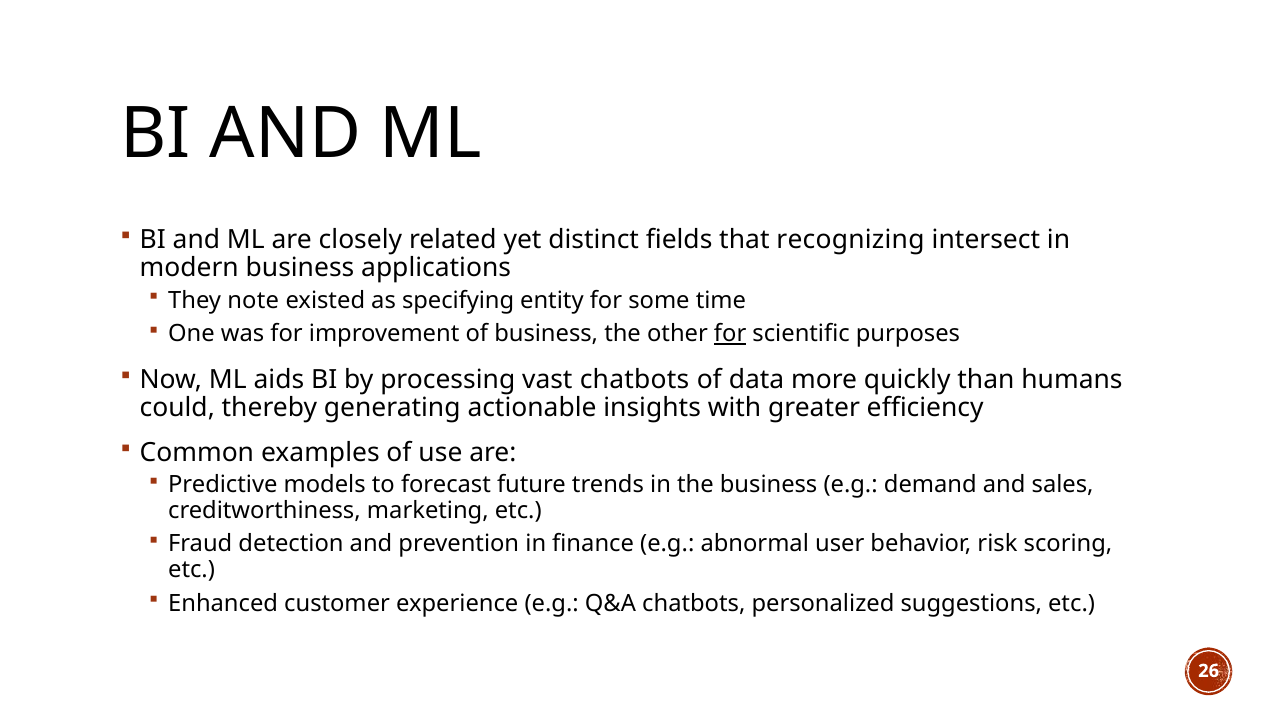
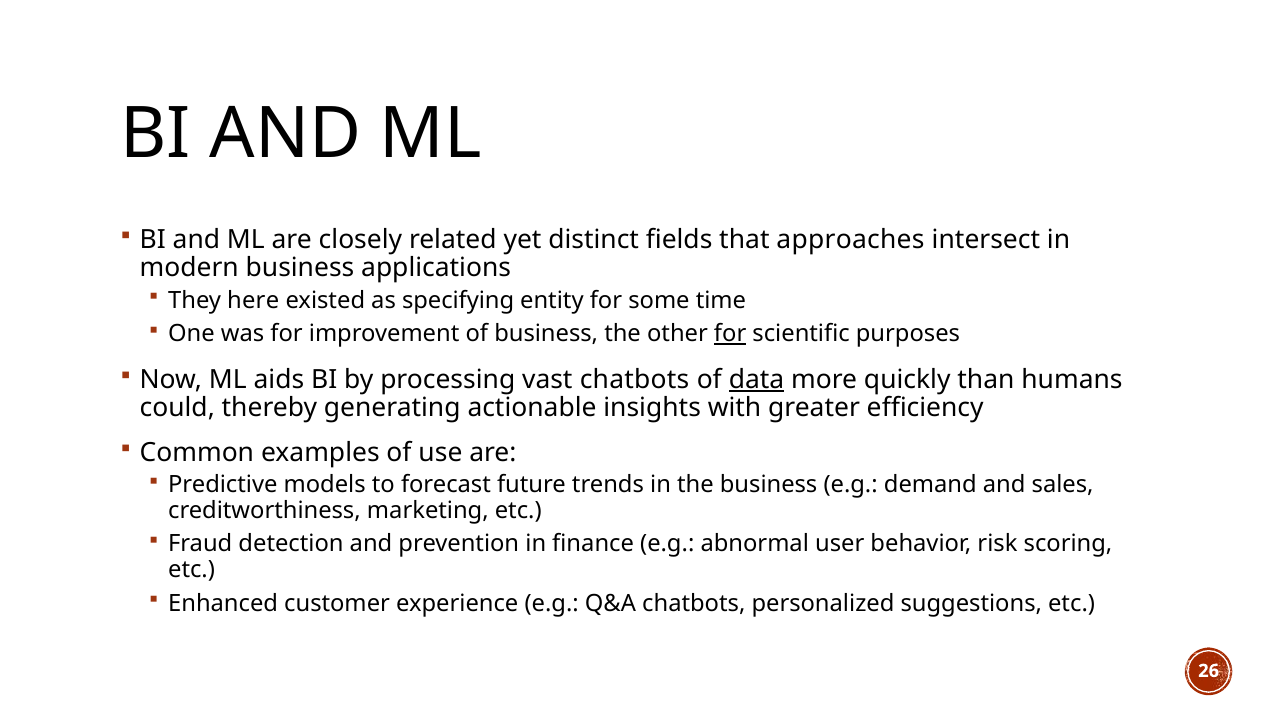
recognizing: recognizing -> approaches
note: note -> here
data underline: none -> present
